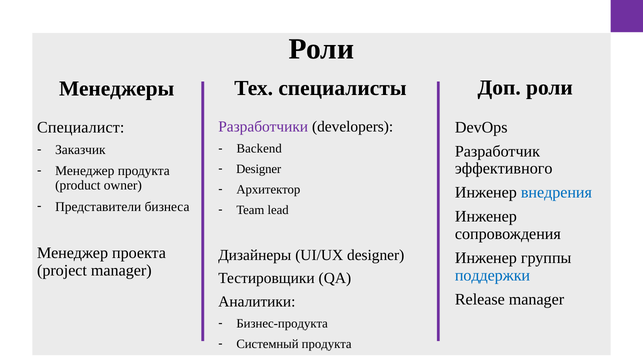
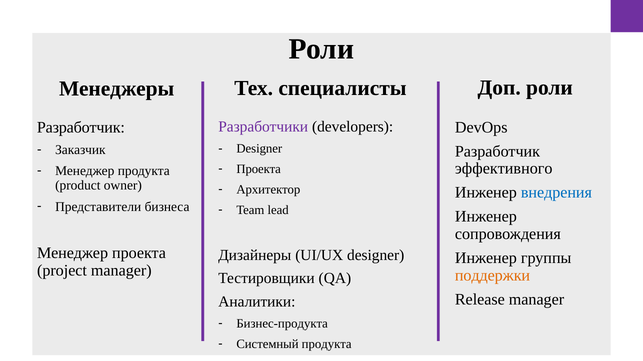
Специалист at (81, 127): Специалист -> Разработчик
Backend at (259, 149): Backend -> Designer
Designer at (259, 169): Designer -> Проекта
поддержки colour: blue -> orange
